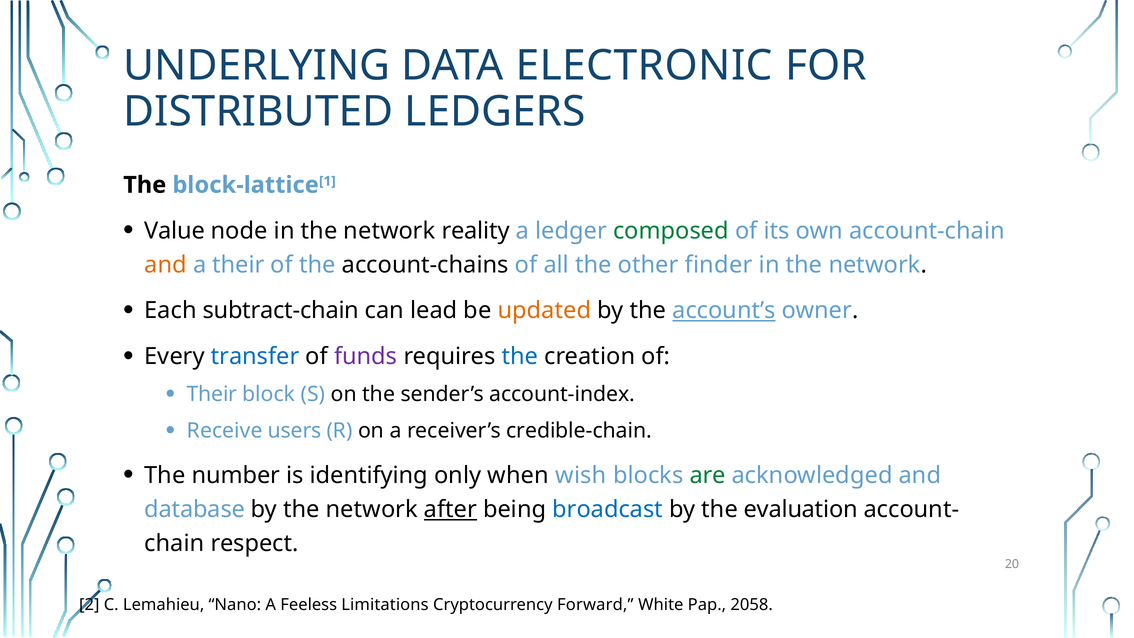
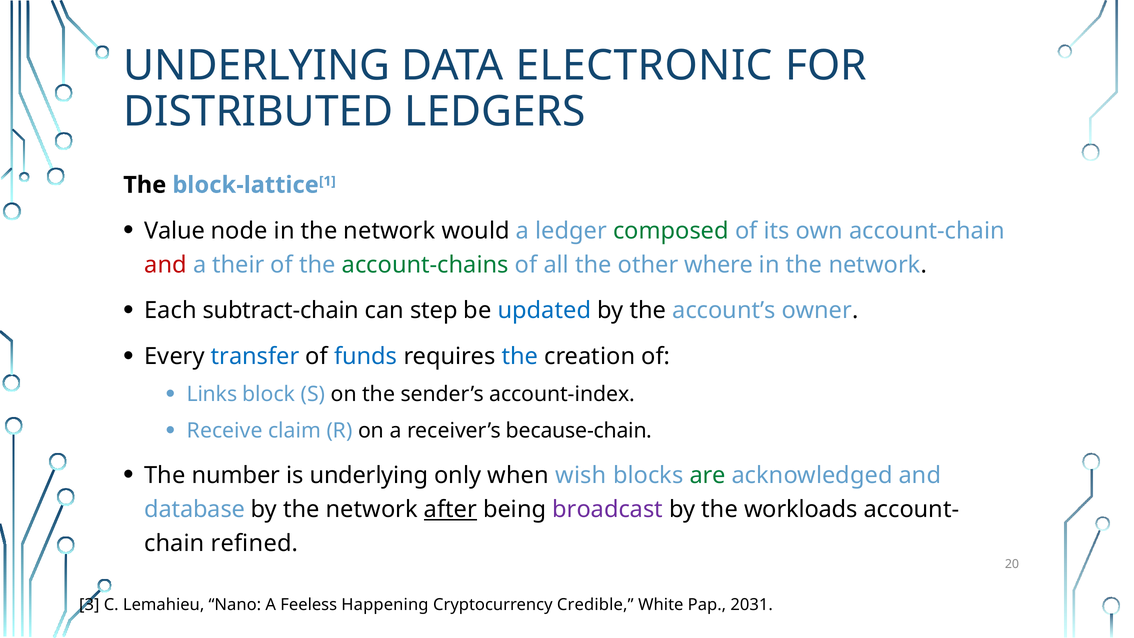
reality: reality -> would
and at (166, 265) colour: orange -> red
account-chains colour: black -> green
finder: finder -> where
lead: lead -> step
updated colour: orange -> blue
account’s underline: present -> none
funds colour: purple -> blue
Their at (212, 394): Their -> Links
users: users -> claim
credible-chain: credible-chain -> because-chain
is identifying: identifying -> underlying
broadcast colour: blue -> purple
evaluation: evaluation -> workloads
respect: respect -> refined
2: 2 -> 3
Limitations: Limitations -> Happening
Forward: Forward -> Credible
2058: 2058 -> 2031
